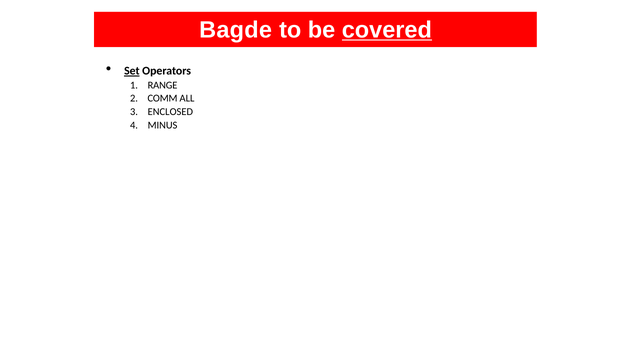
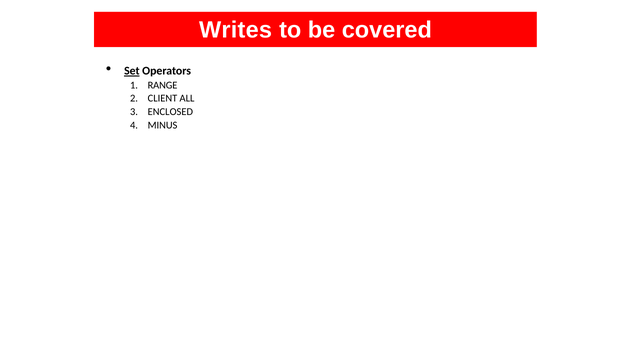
Bagde: Bagde -> Writes
covered underline: present -> none
COMM: COMM -> CLIENT
